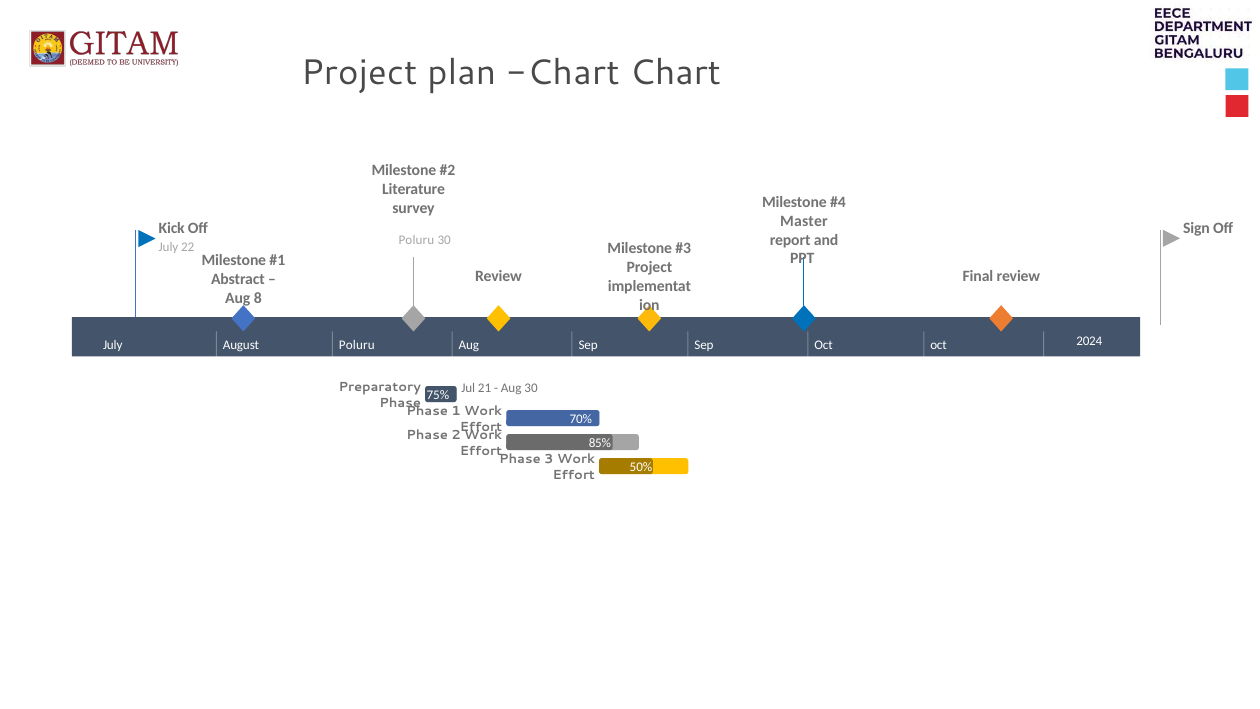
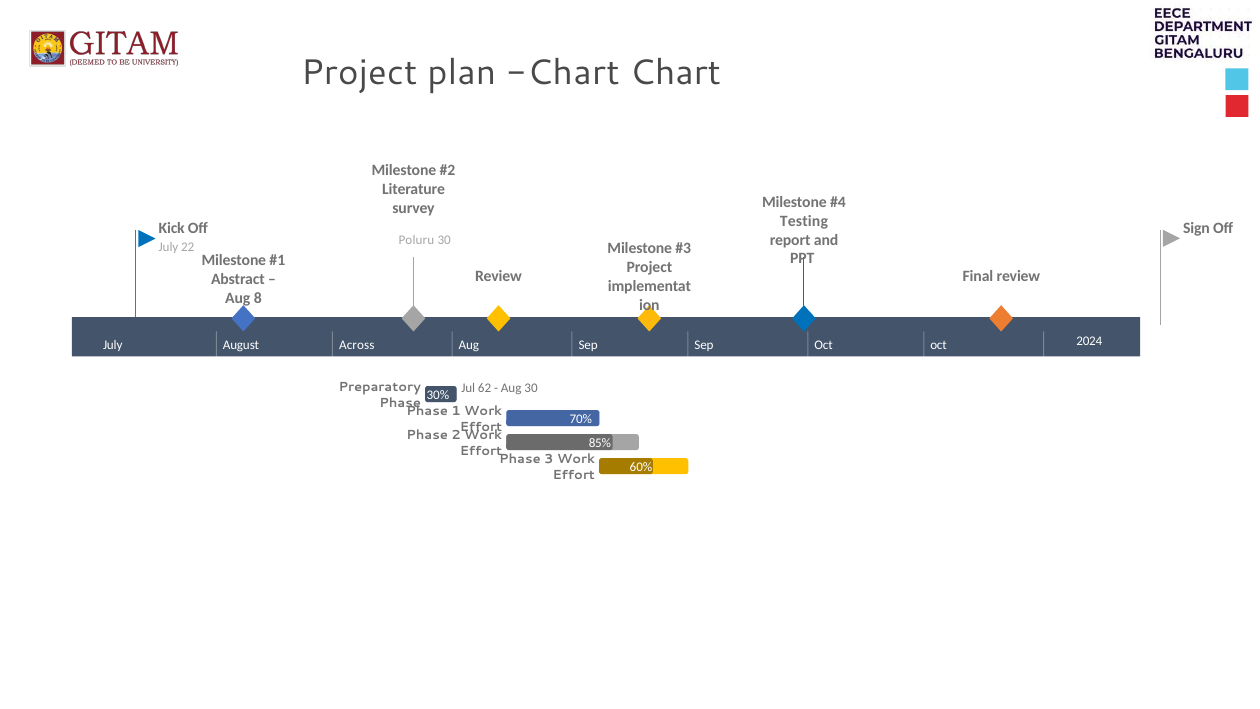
Master: Master -> Testing
August Poluru: Poluru -> Across
21: 21 -> 62
75%: 75% -> 30%
50%: 50% -> 60%
